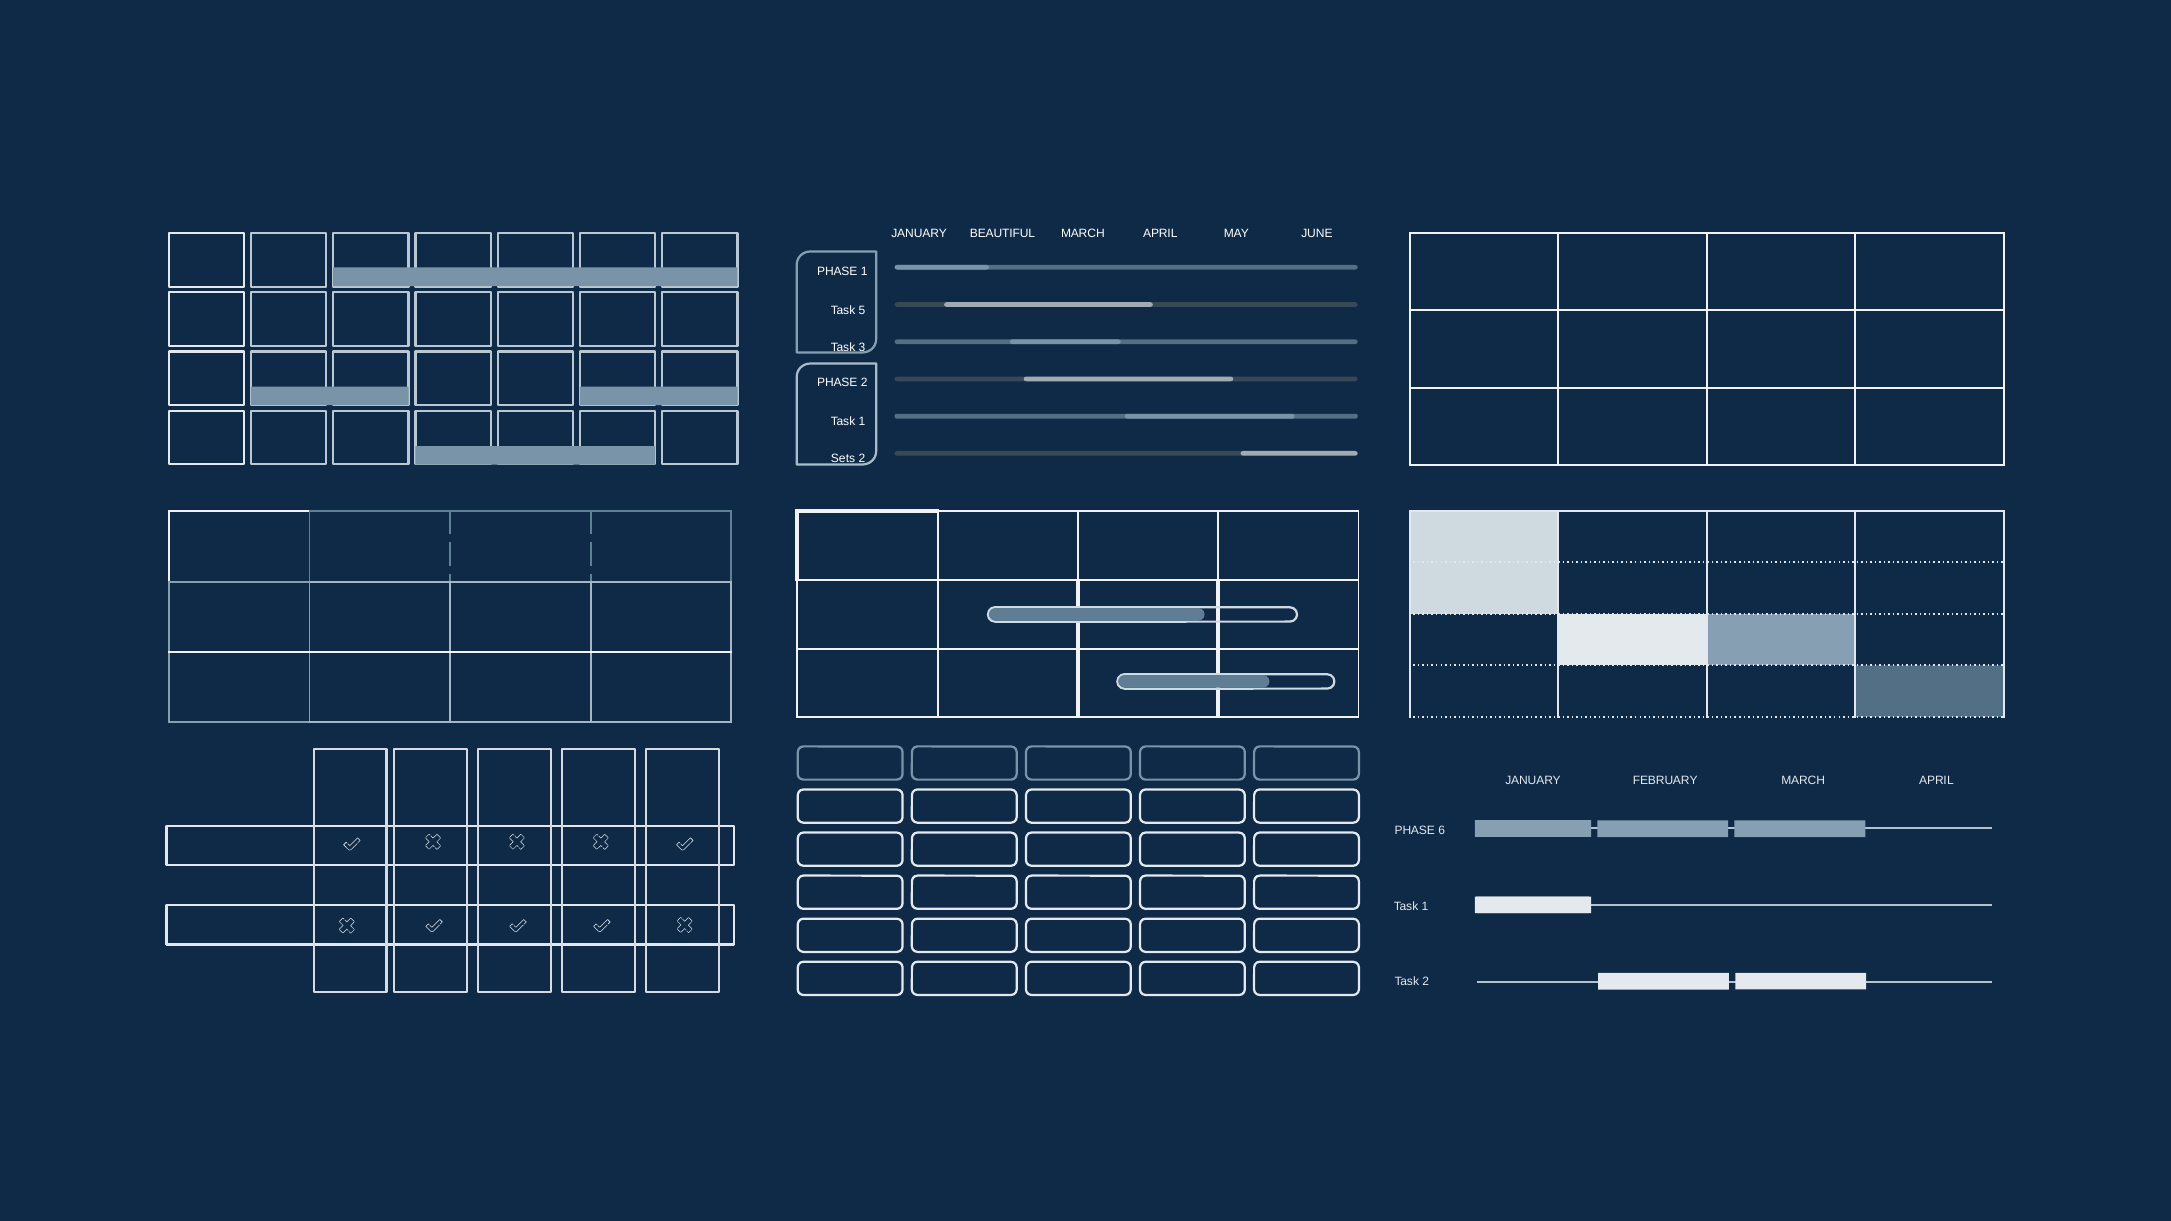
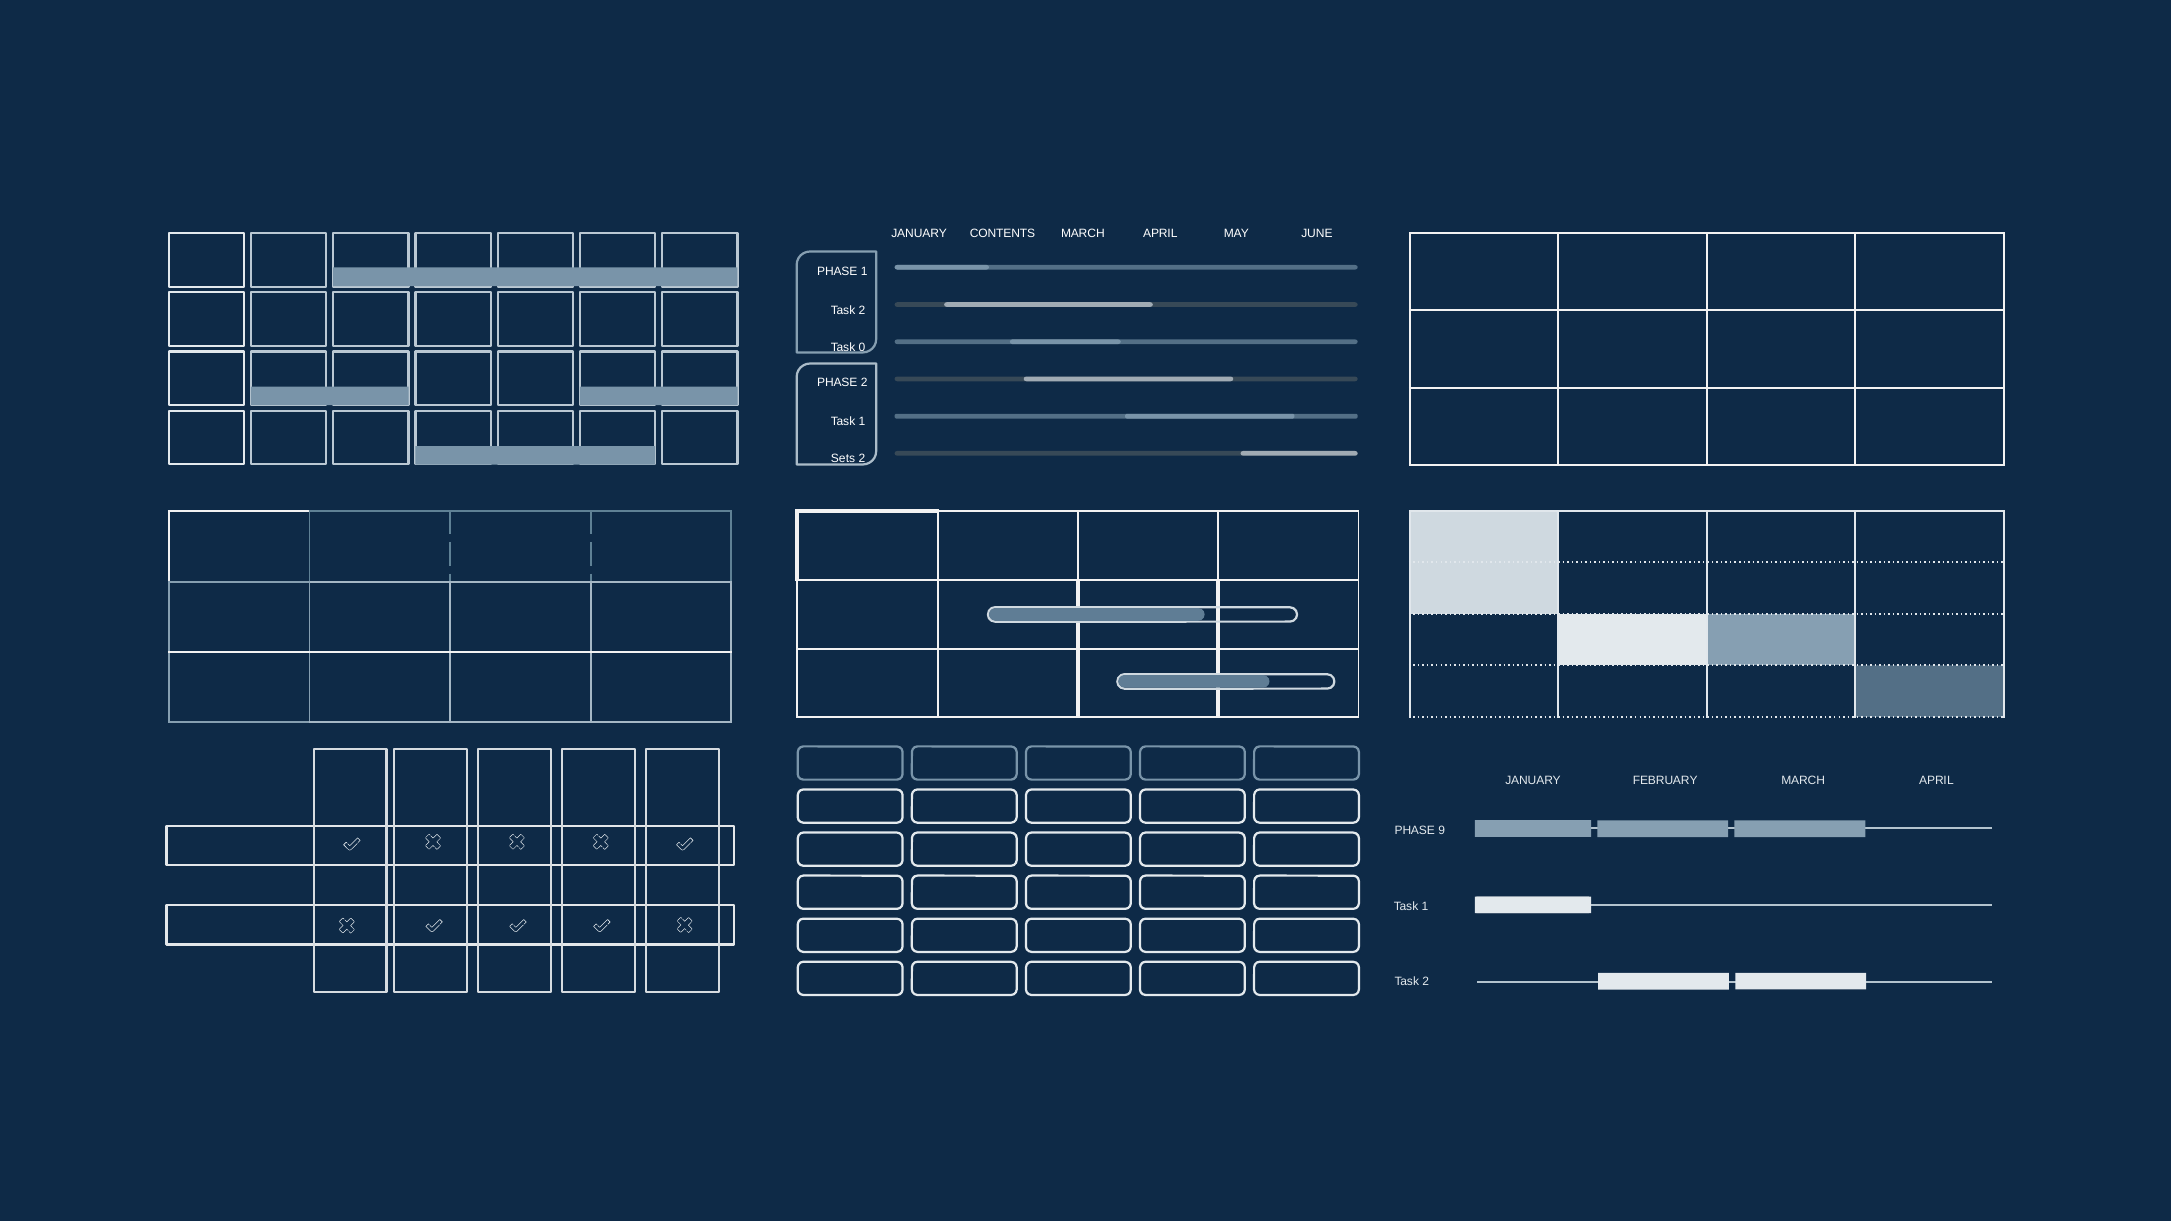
BEAUTIFUL: BEAUTIFUL -> CONTENTS
5 at (862, 310): 5 -> 2
3: 3 -> 0
6: 6 -> 9
